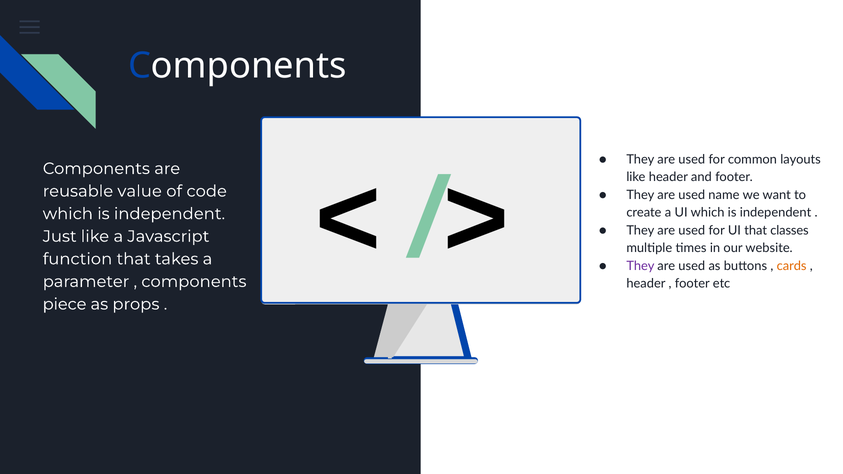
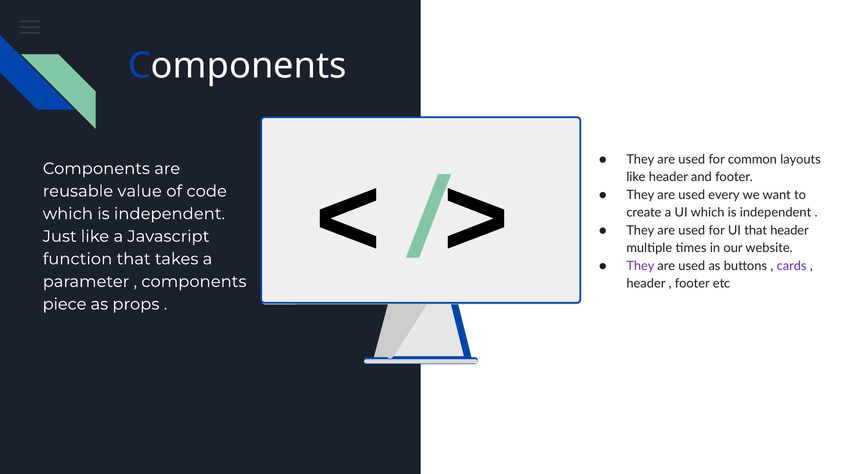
name: name -> every
that classes: classes -> header
cards colour: orange -> purple
